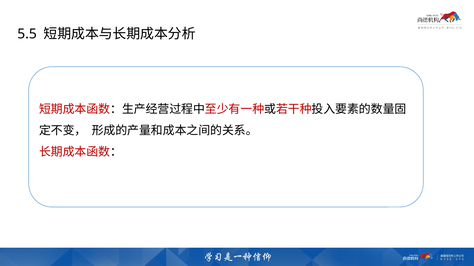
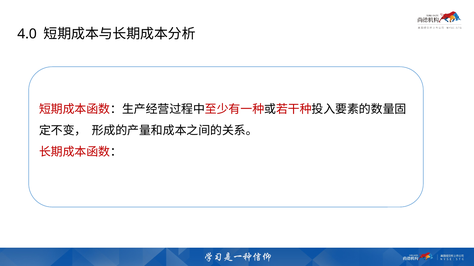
5.5: 5.5 -> 4.0
